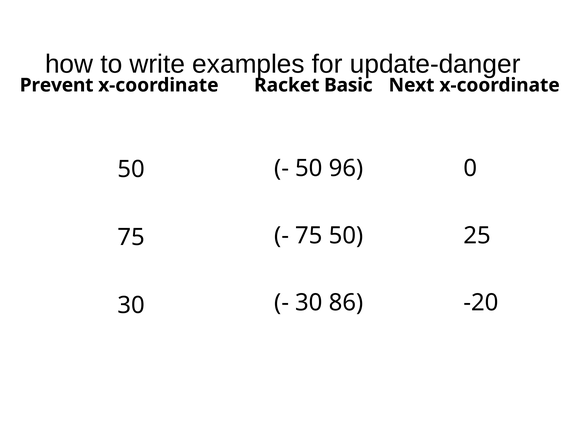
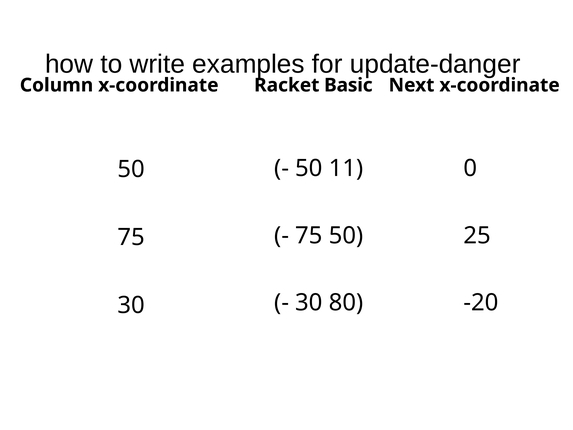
Prevent: Prevent -> Column
96: 96 -> 11
86: 86 -> 80
